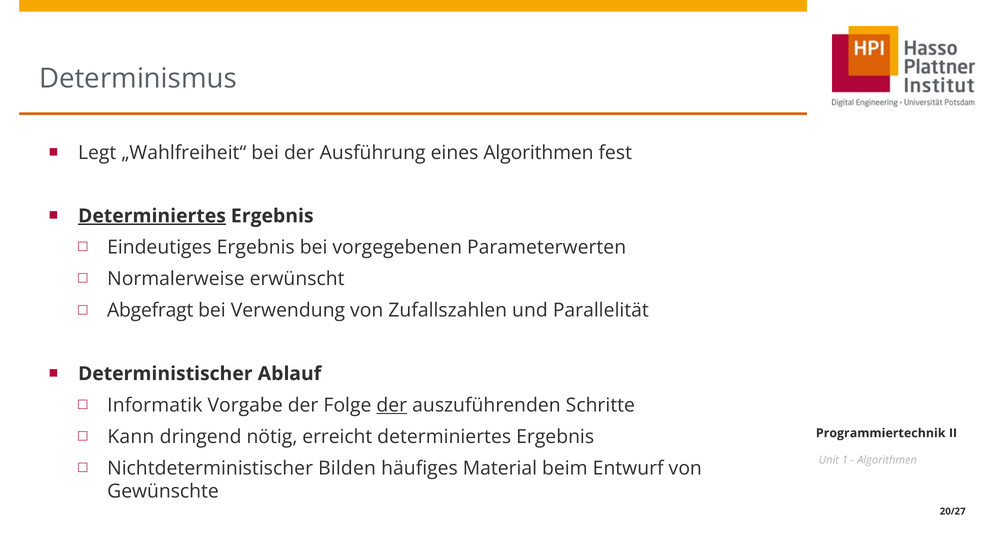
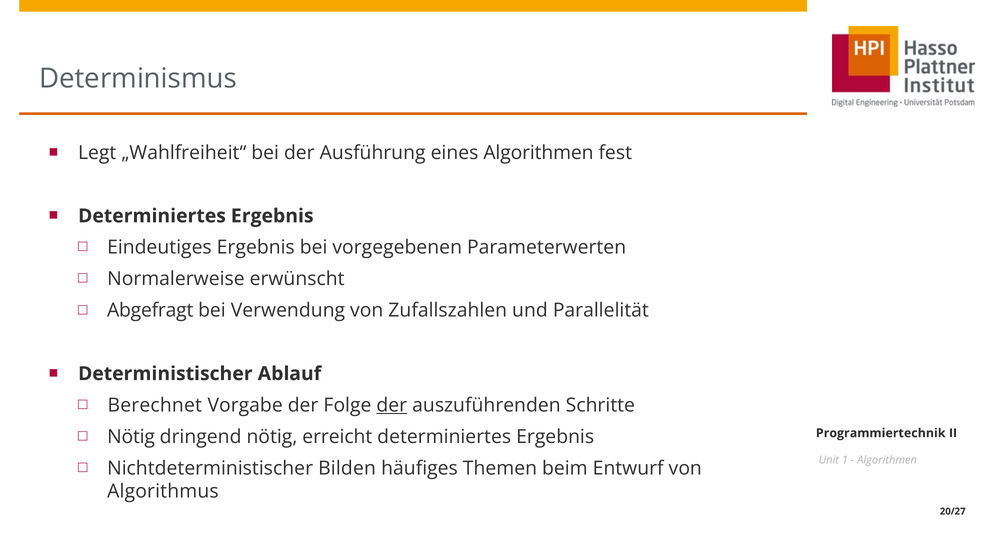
Determiniertes at (152, 216) underline: present -> none
Informatik: Informatik -> Berechnet
Kann at (131, 437): Kann -> Nötig
Material: Material -> Themen
Gewünschte: Gewünschte -> Algorithmus
